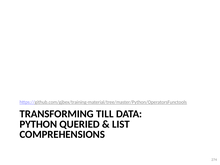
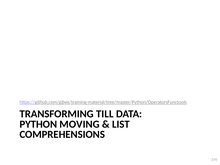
QUERIED: QUERIED -> MOVING
